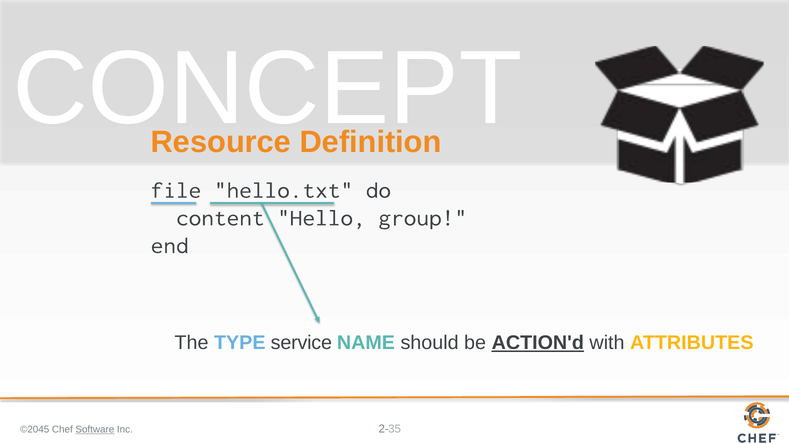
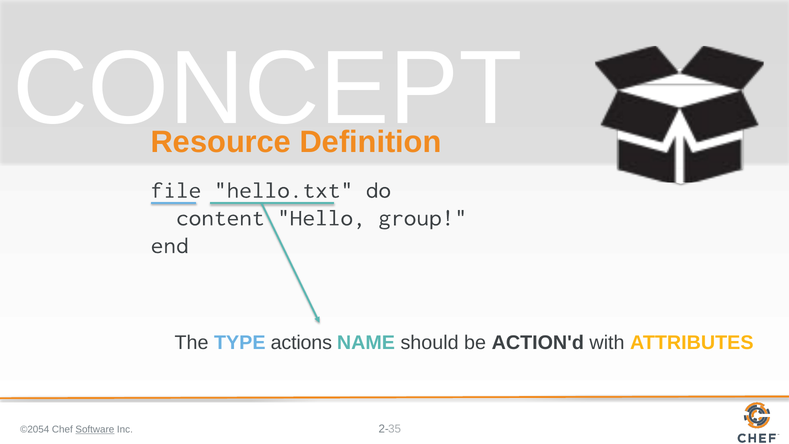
service: service -> actions
ACTION'd underline: present -> none
©2045: ©2045 -> ©2054
